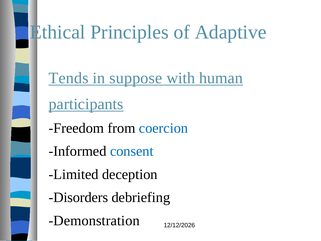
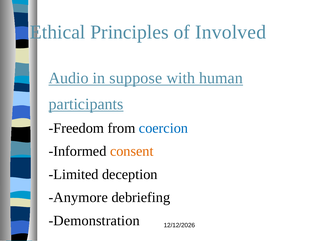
Adaptive: Adaptive -> Involved
Tends: Tends -> Audio
consent colour: blue -> orange
Disorders: Disorders -> Anymore
